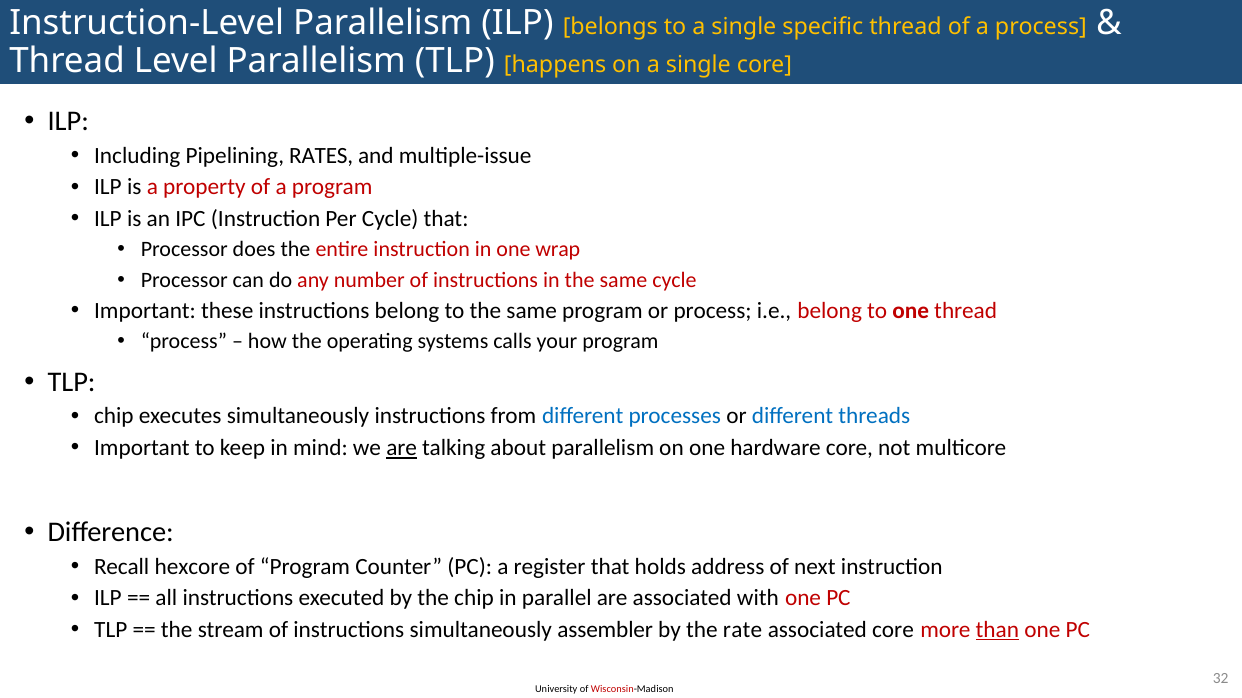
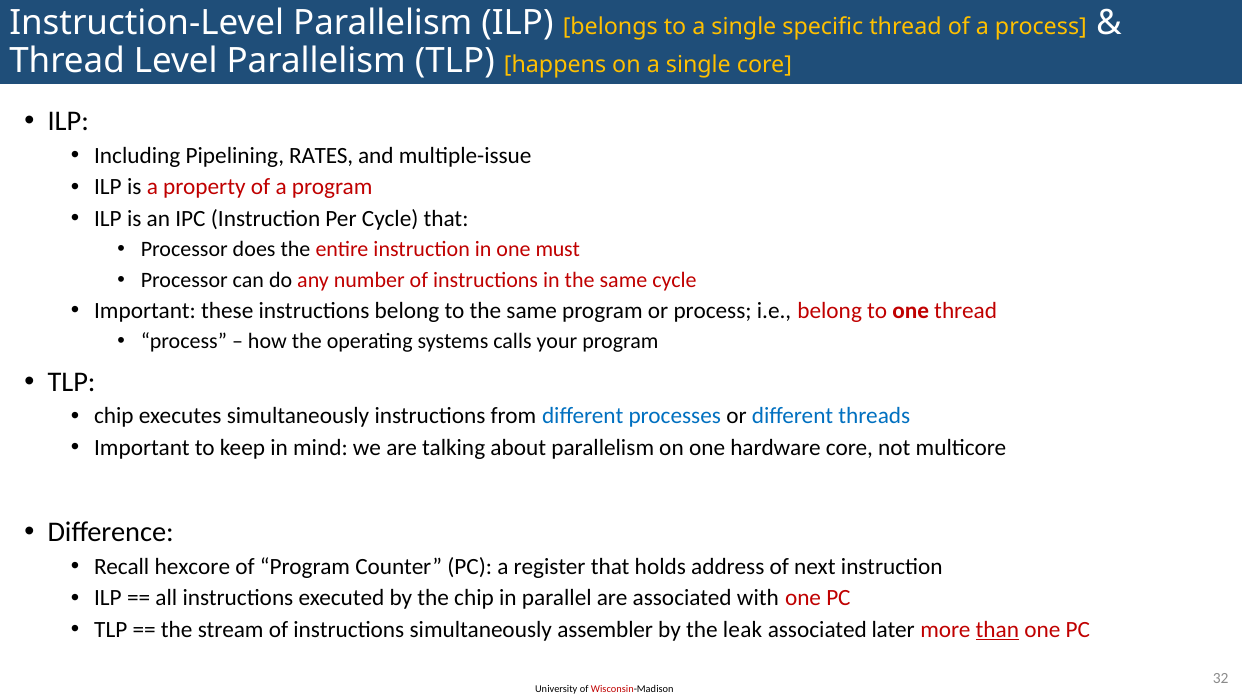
wrap: wrap -> must
are at (402, 448) underline: present -> none
rate: rate -> leak
associated core: core -> later
